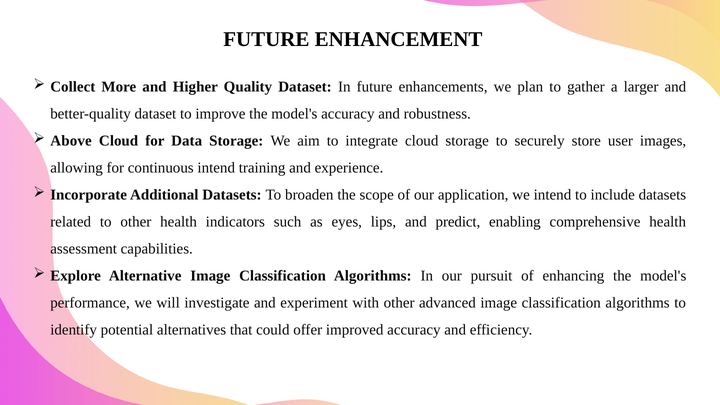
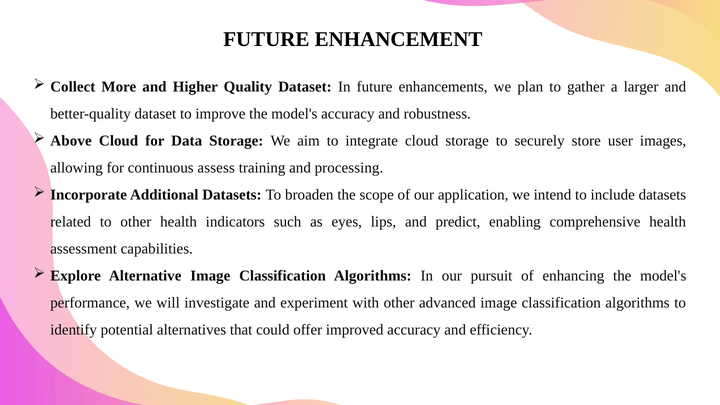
continuous intend: intend -> assess
experience: experience -> processing
